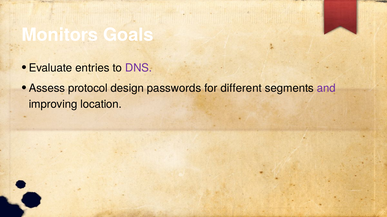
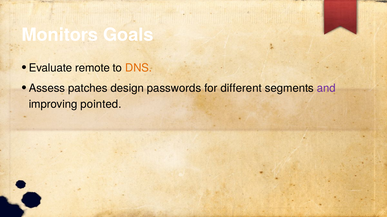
entries: entries -> remote
DNS colour: purple -> orange
protocol: protocol -> patches
location: location -> pointed
